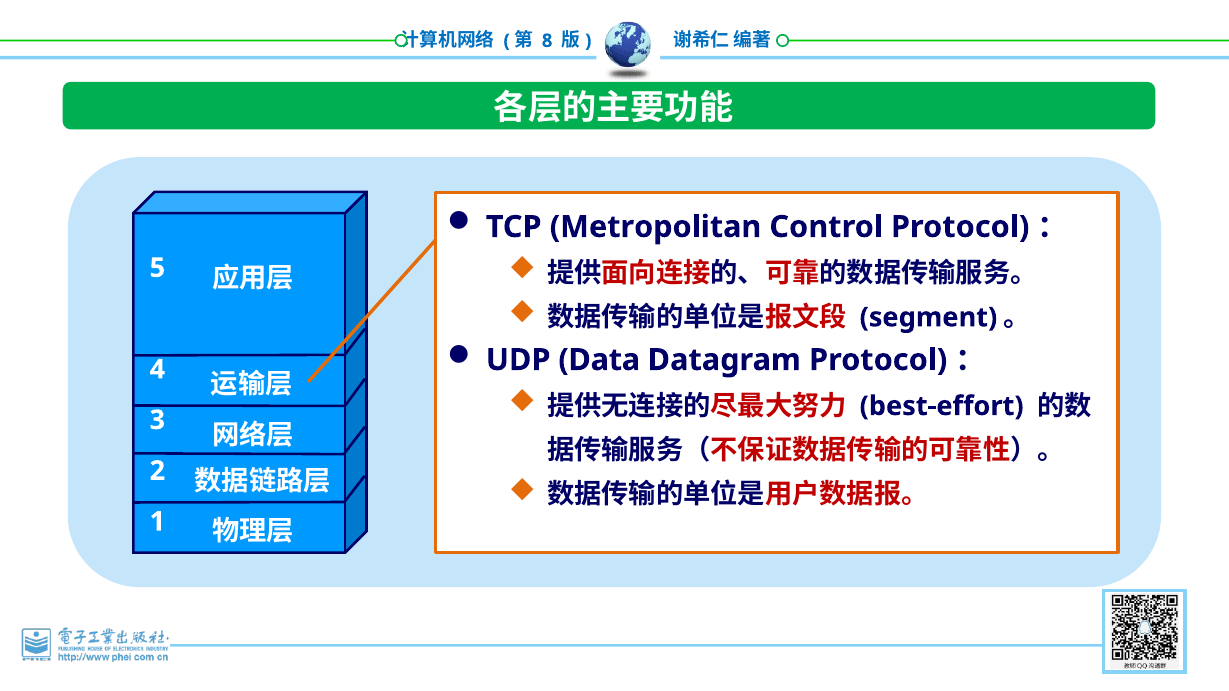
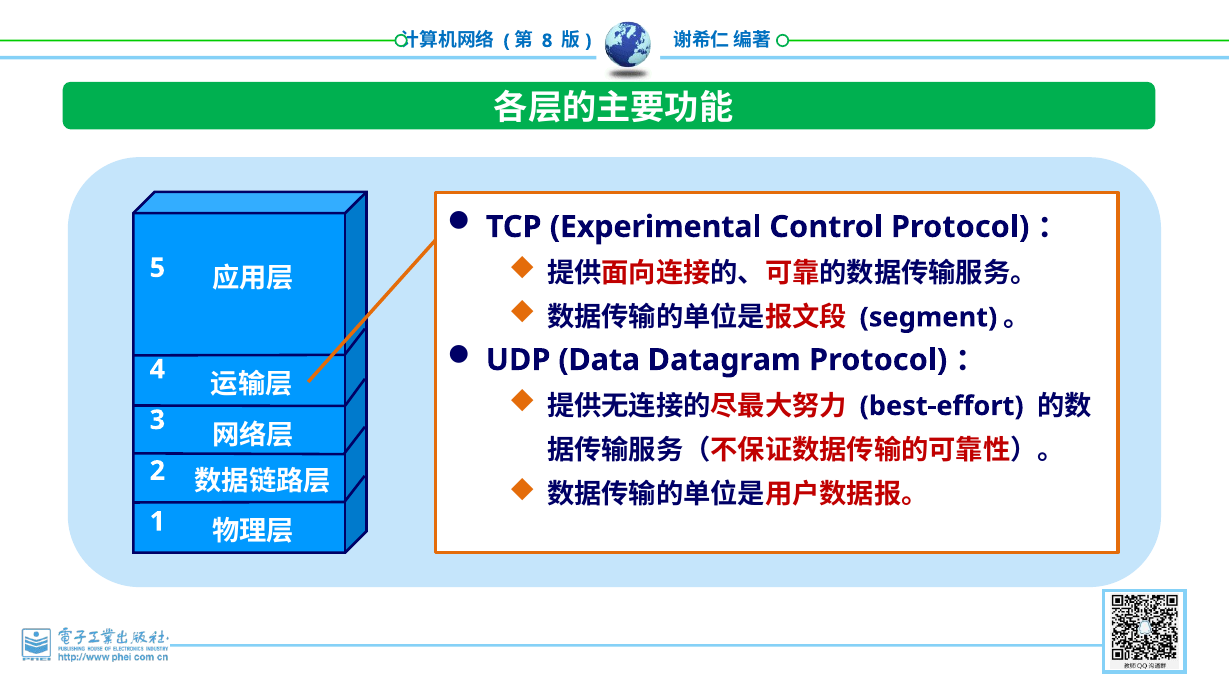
Metropolitan: Metropolitan -> Experimental
